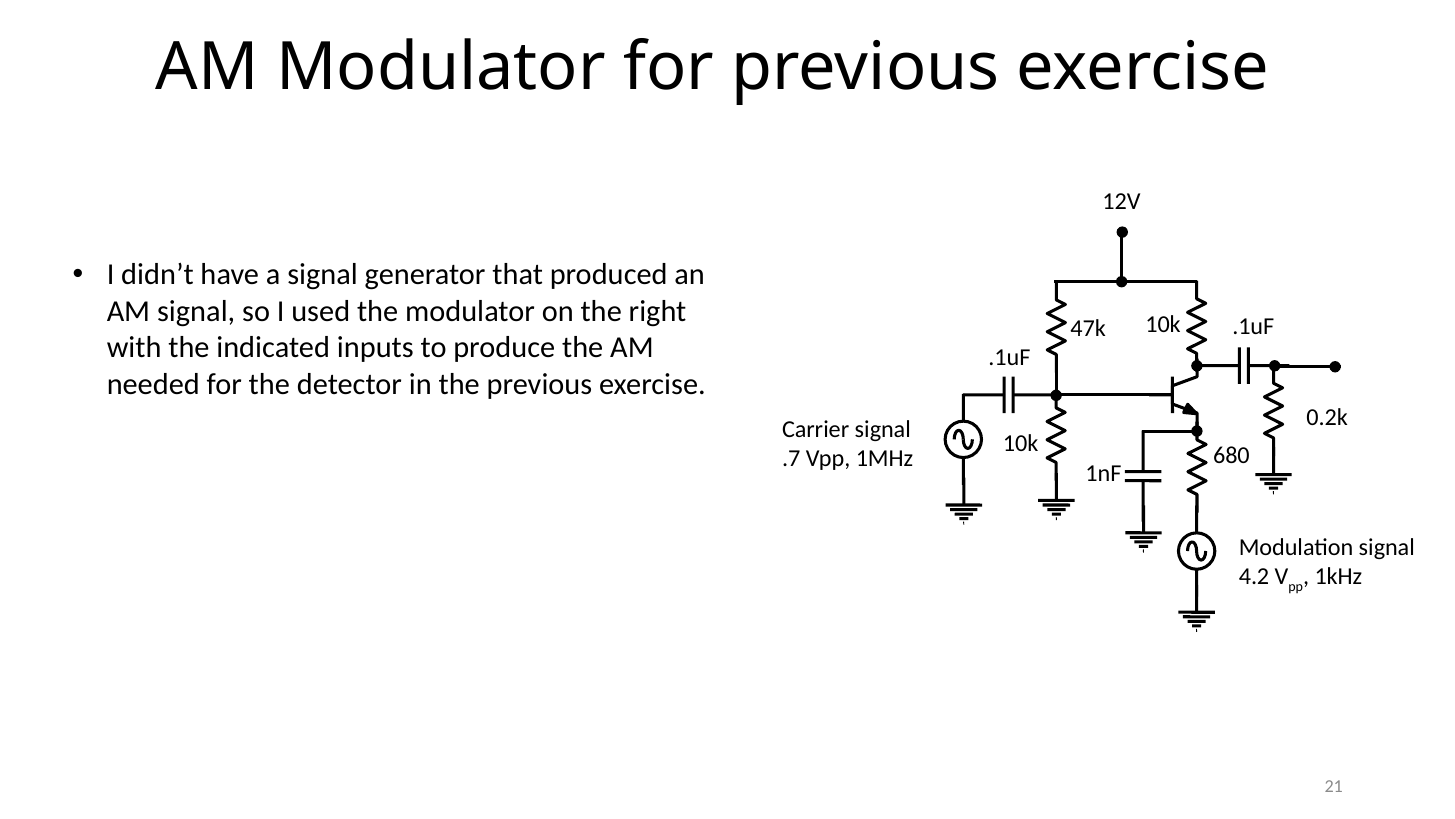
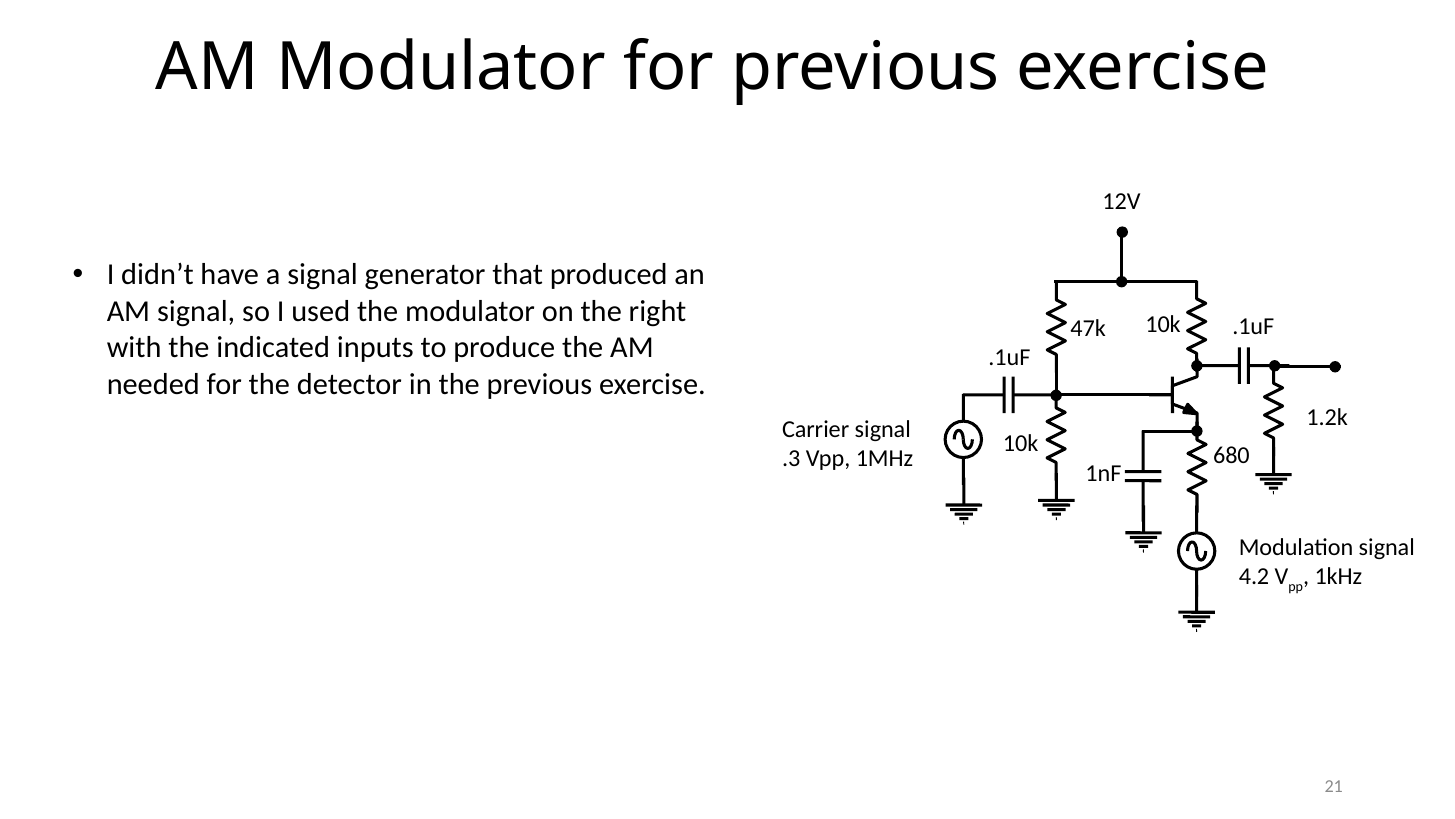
0.2k: 0.2k -> 1.2k
.7: .7 -> .3
